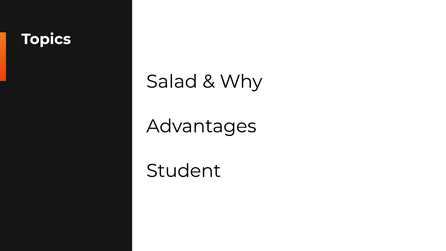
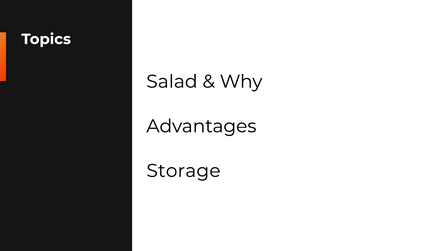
Student: Student -> Storage
